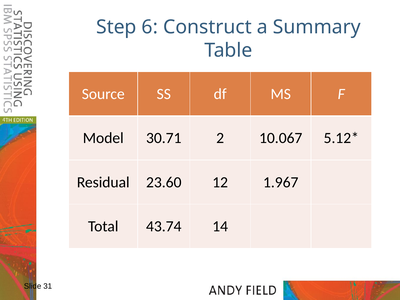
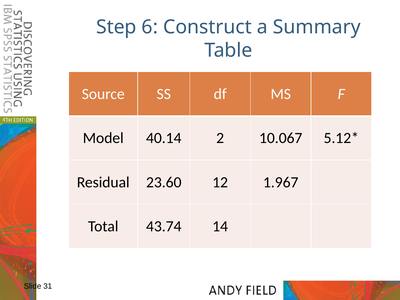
30.71: 30.71 -> 40.14
